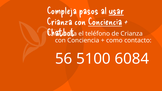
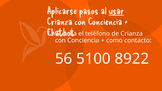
Compleja: Compleja -> Aplicarse
Conciencia at (105, 22) underline: present -> none
6084: 6084 -> 8922
